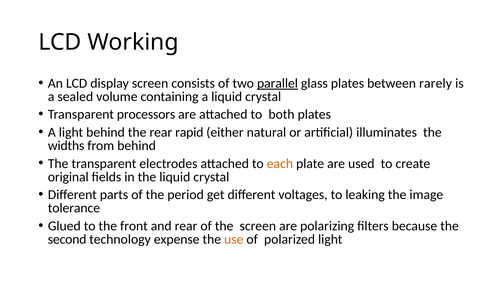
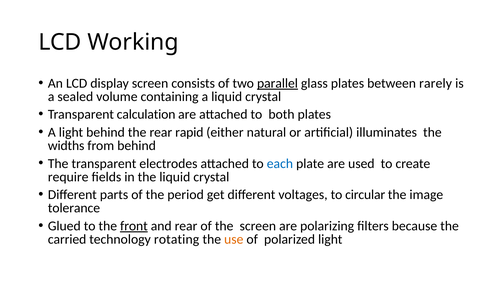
processors: processors -> calculation
each colour: orange -> blue
original: original -> require
leaking: leaking -> circular
front underline: none -> present
second: second -> carried
expense: expense -> rotating
